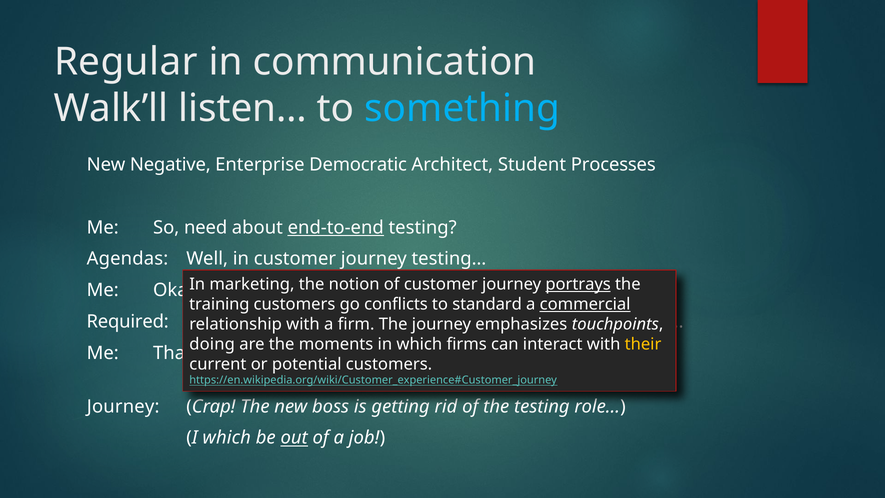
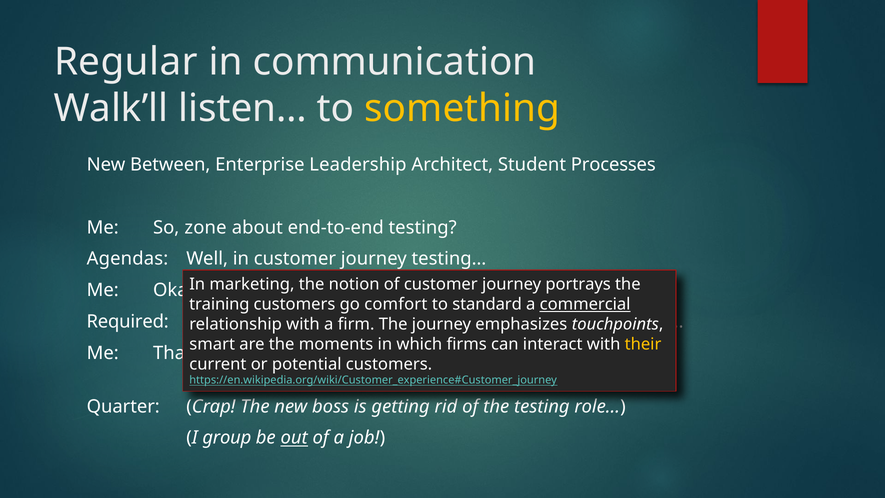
something colour: light blue -> yellow
Negative: Negative -> Between
Democratic: Democratic -> Leadership
need: need -> zone
end-to-end at (336, 227) underline: present -> none
portrays underline: present -> none
conflicts: conflicts -> comfort
doing at (212, 344): doing -> smart
Journey at (123, 406): Journey -> Quarter
I which: which -> group
